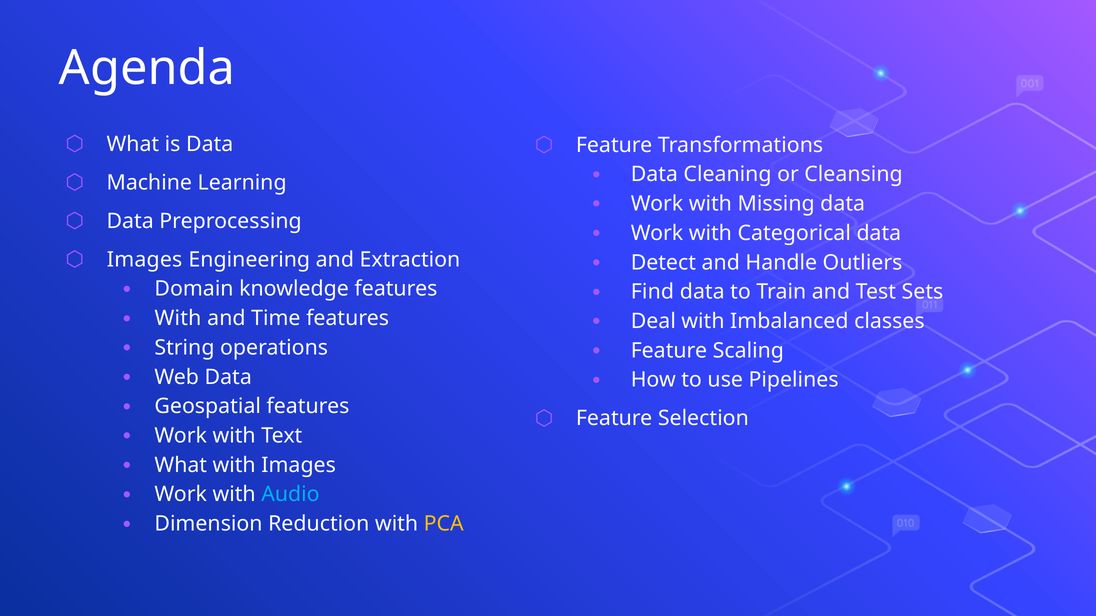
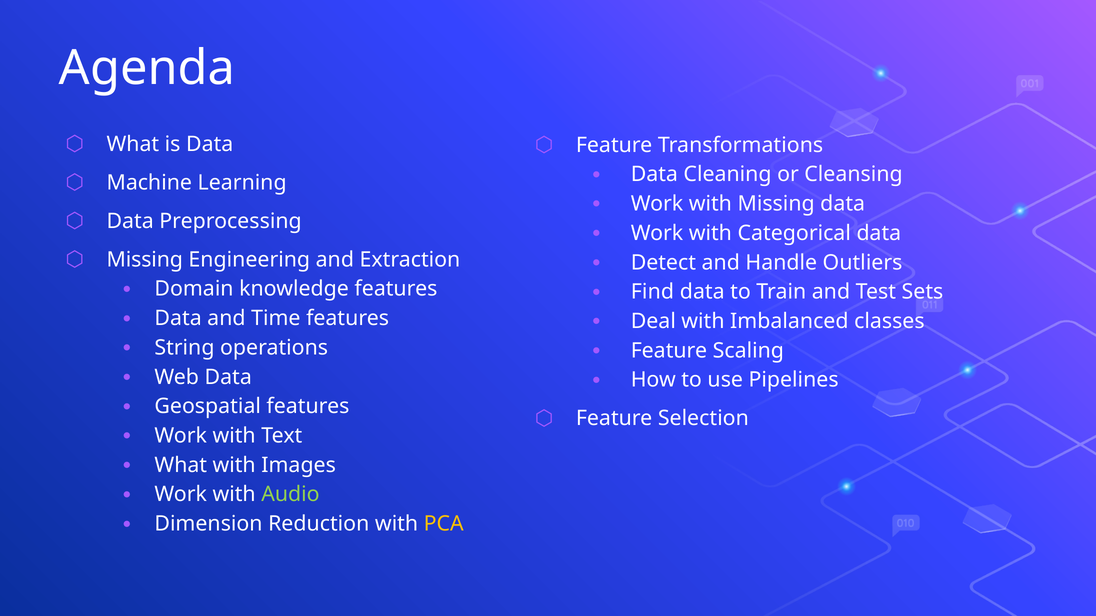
Images at (145, 260): Images -> Missing
With at (178, 319): With -> Data
Audio colour: light blue -> light green
